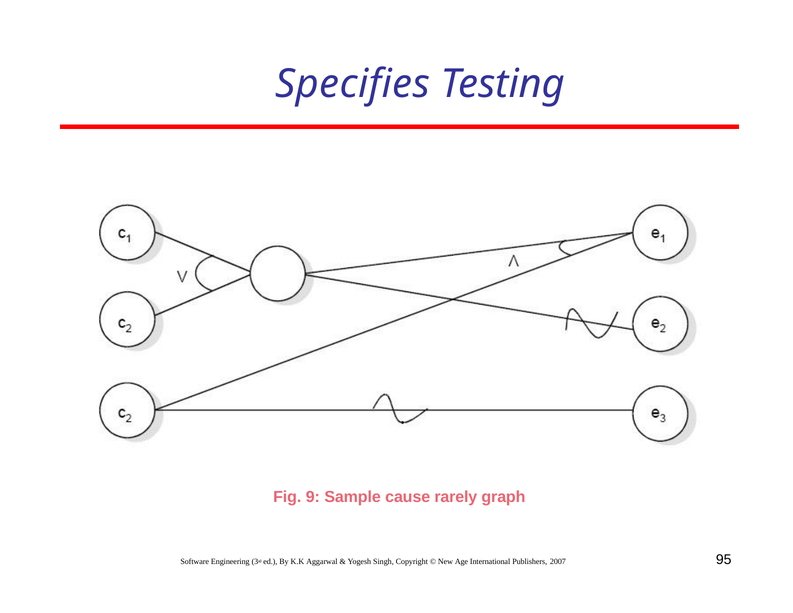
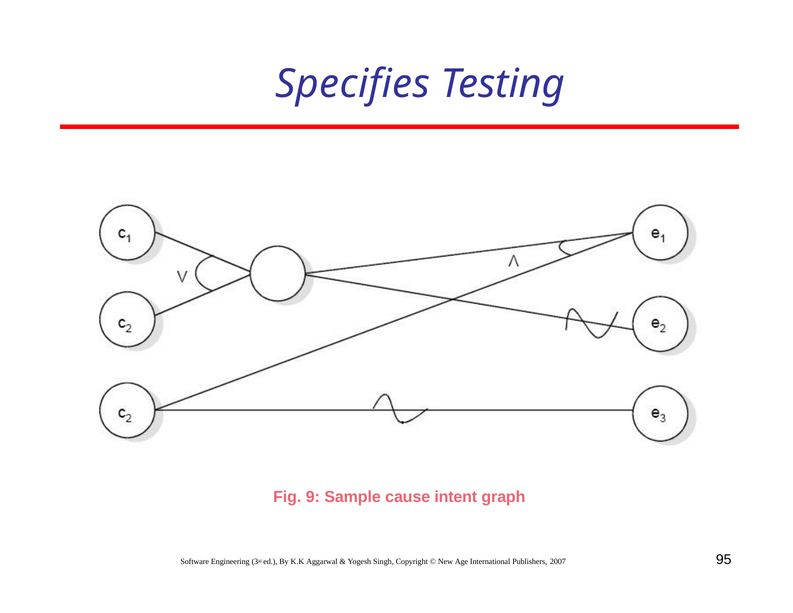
rarely: rarely -> intent
